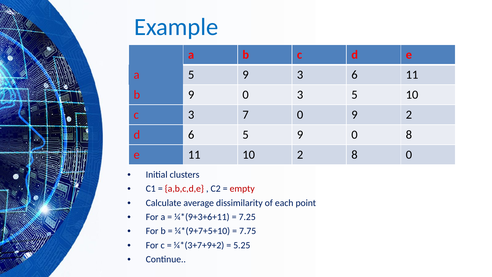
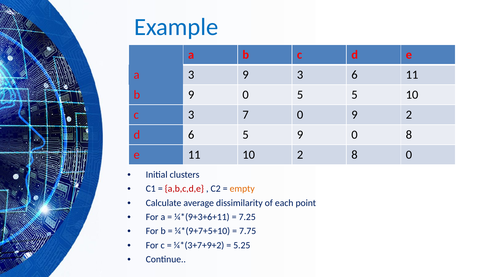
a 5: 5 -> 3
0 3: 3 -> 5
empty colour: red -> orange
